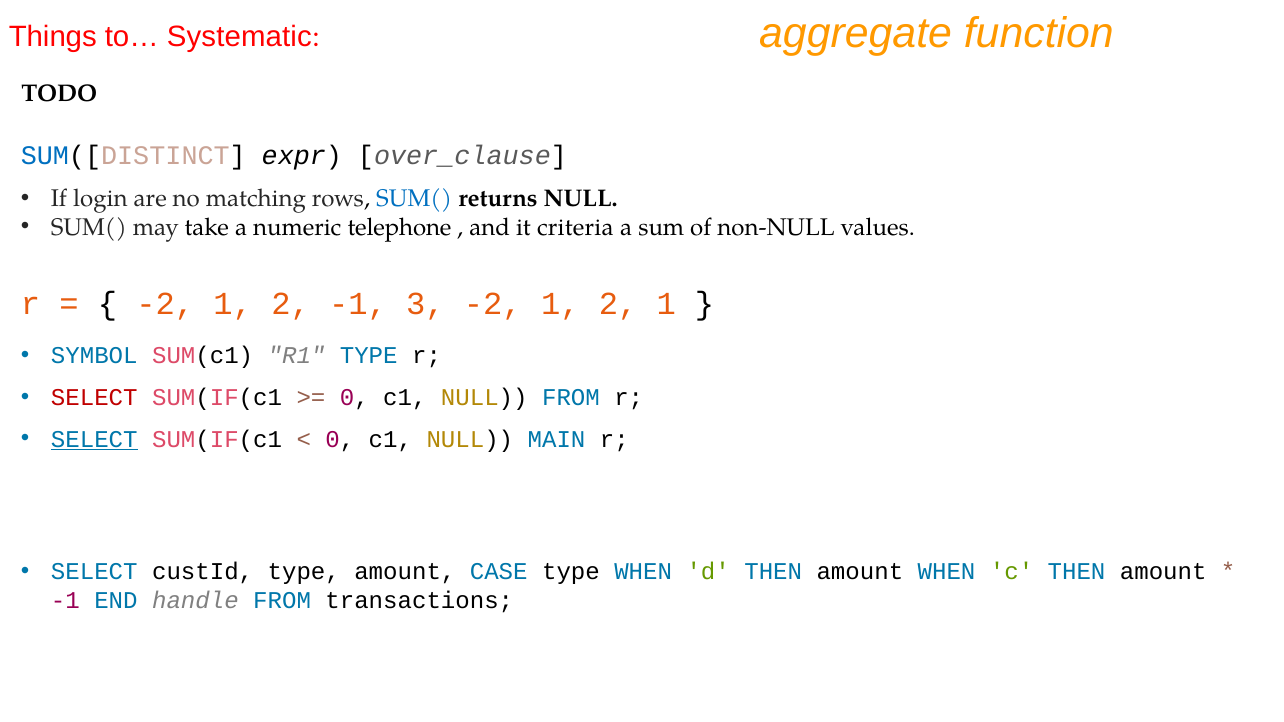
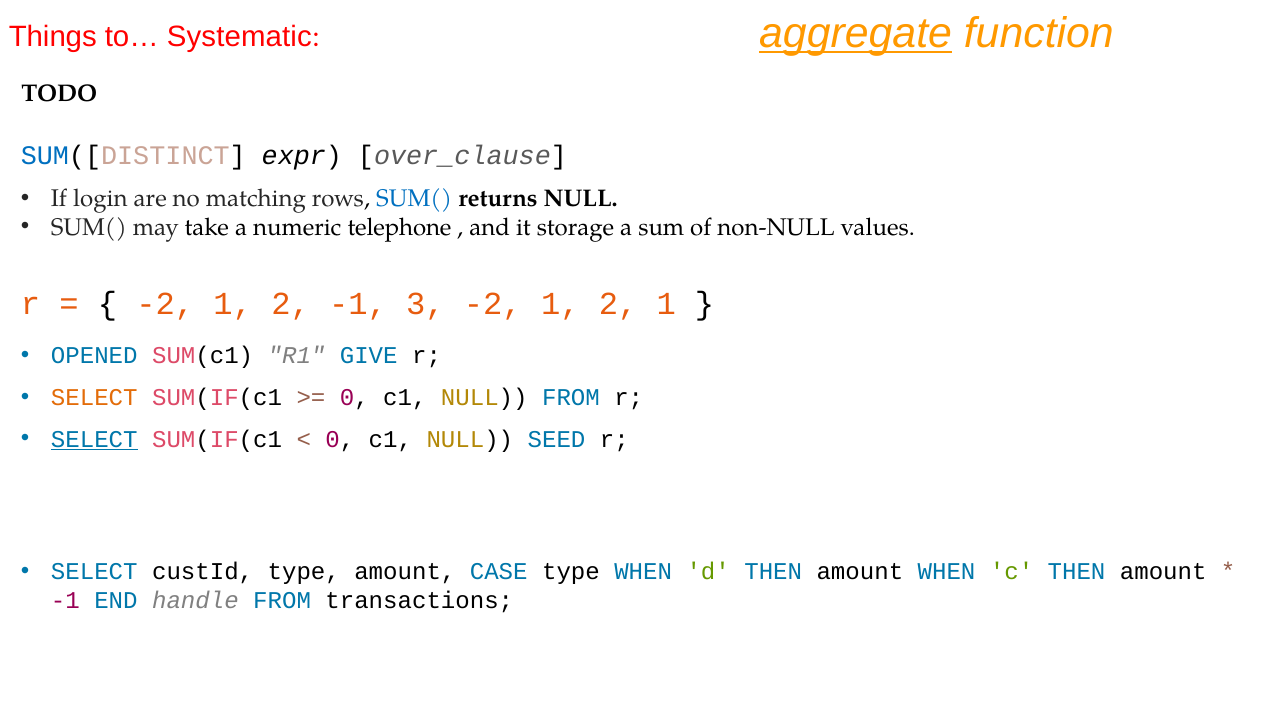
aggregate underline: none -> present
criteria: criteria -> storage
SYMBOL: SYMBOL -> OPENED
R1 TYPE: TYPE -> GIVE
SELECT at (94, 398) colour: red -> orange
MAIN: MAIN -> SEED
